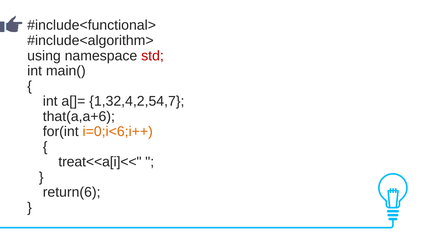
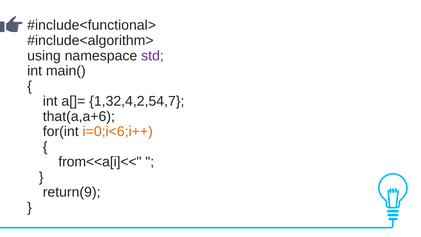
std colour: red -> purple
treat<<a[i]<<: treat<<a[i]<< -> from<<a[i]<<
return(6: return(6 -> return(9
